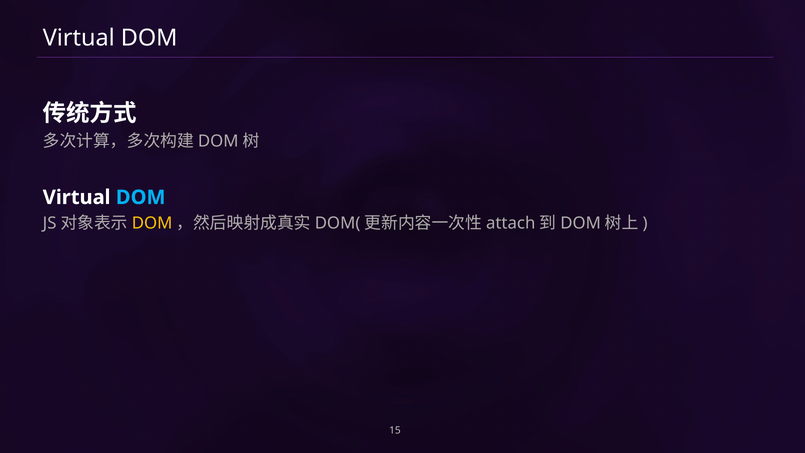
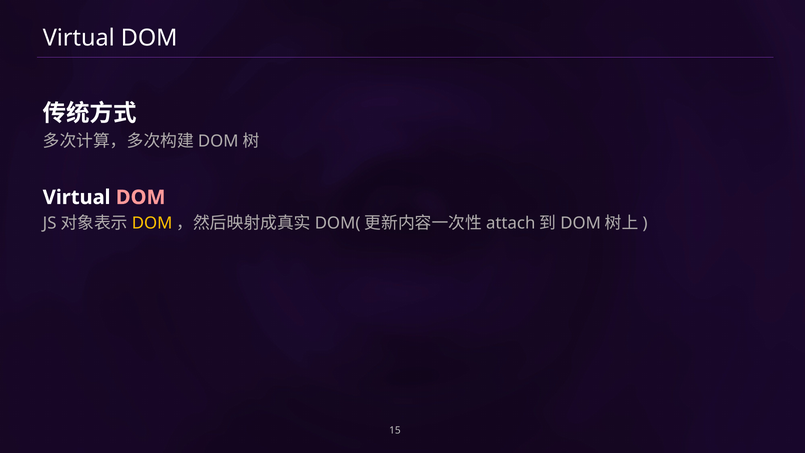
DOM at (141, 197) colour: light blue -> pink
